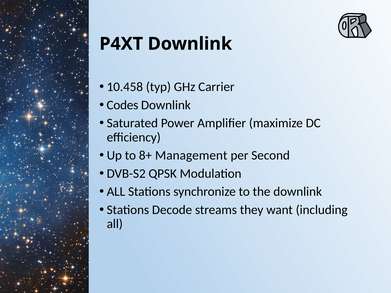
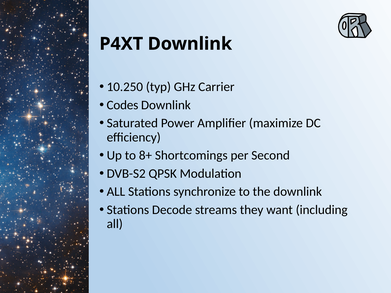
10.458: 10.458 -> 10.250
Management: Management -> Shortcomings
